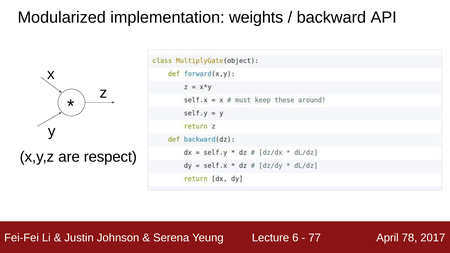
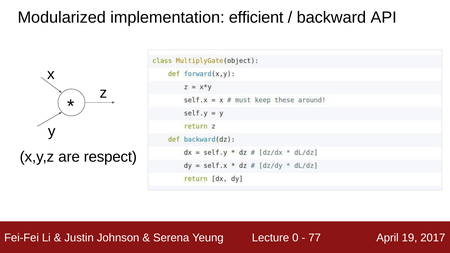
weights: weights -> efficient
6: 6 -> 0
78: 78 -> 19
